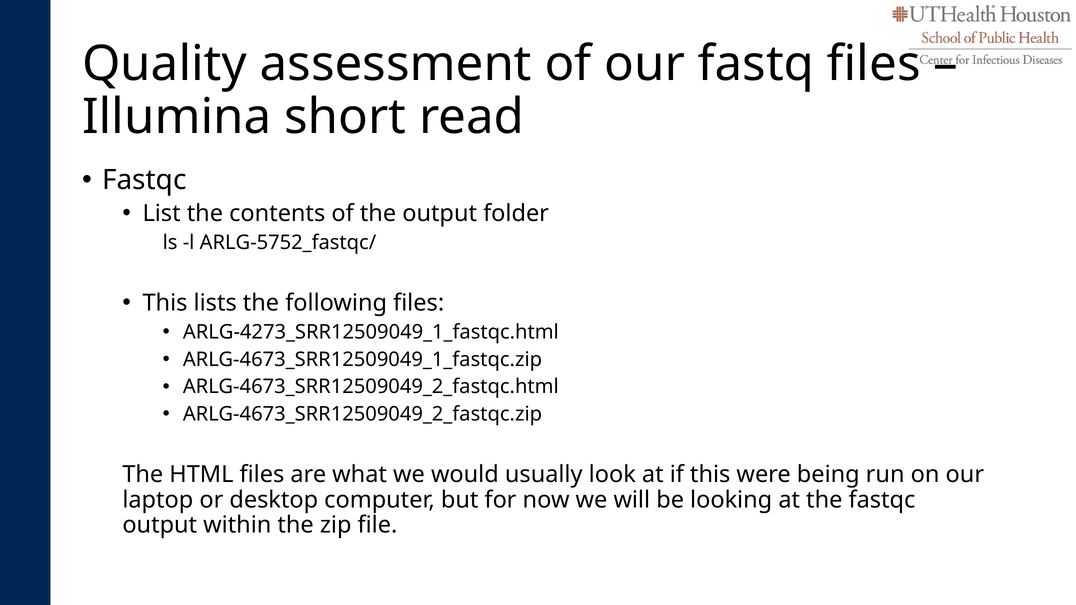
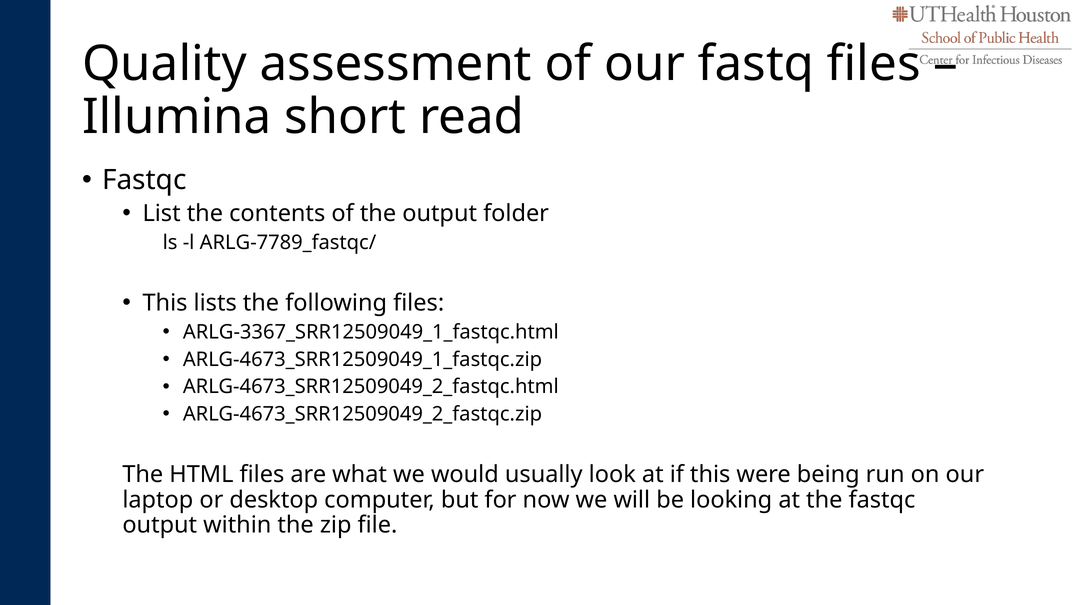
ARLG-5752_fastqc/: ARLG-5752_fastqc/ -> ARLG-7789_fastqc/
ARLG-4273_SRR12509049_1_fastqc.html: ARLG-4273_SRR12509049_1_fastqc.html -> ARLG-3367_SRR12509049_1_fastqc.html
